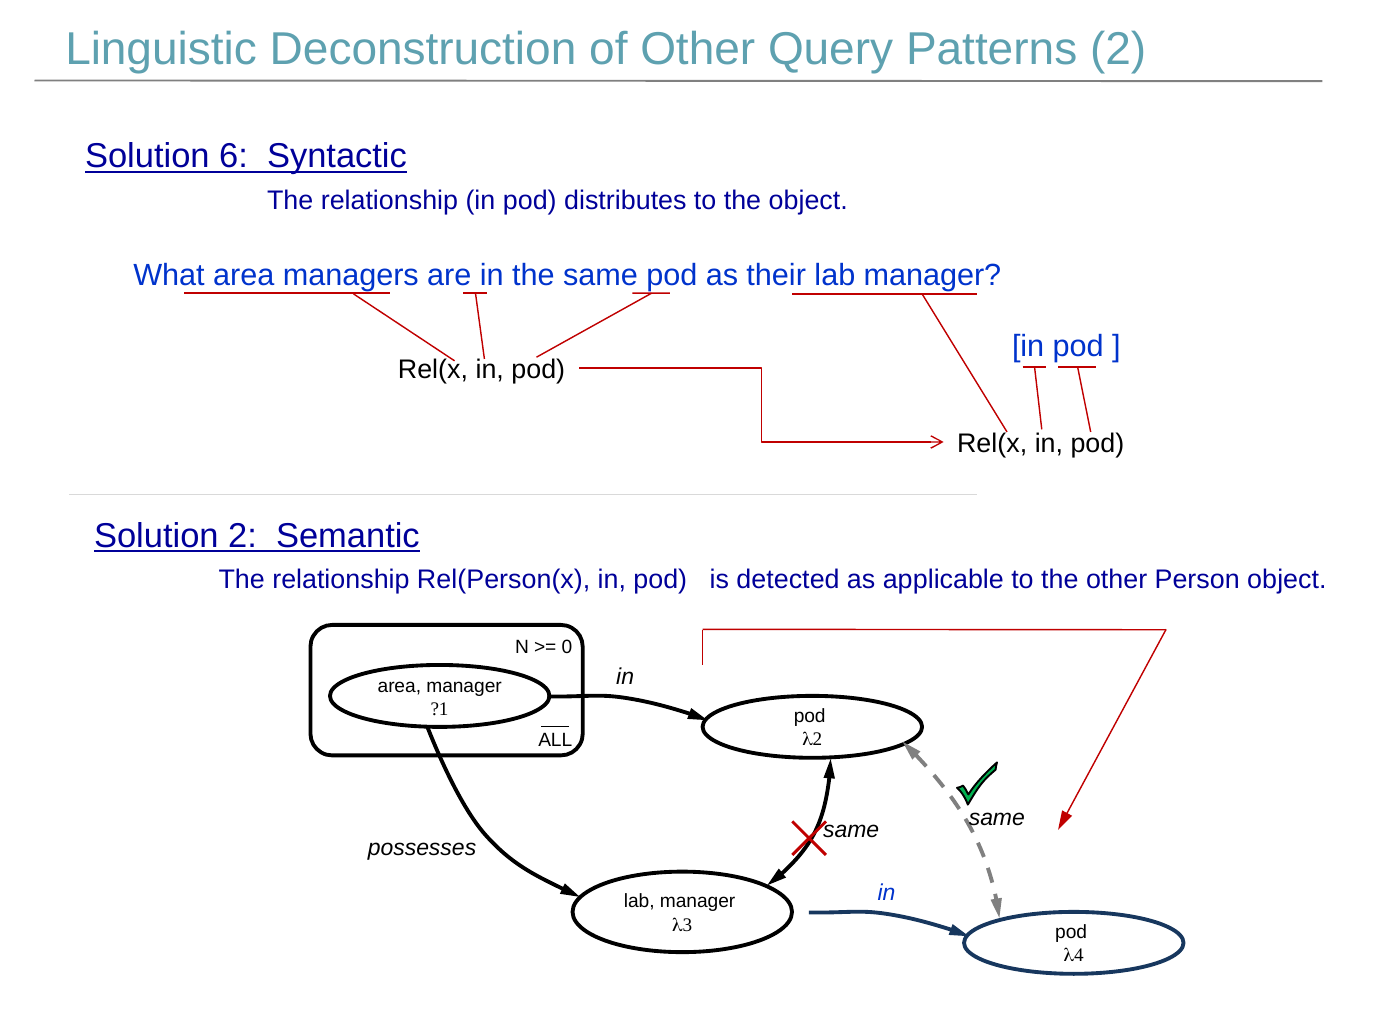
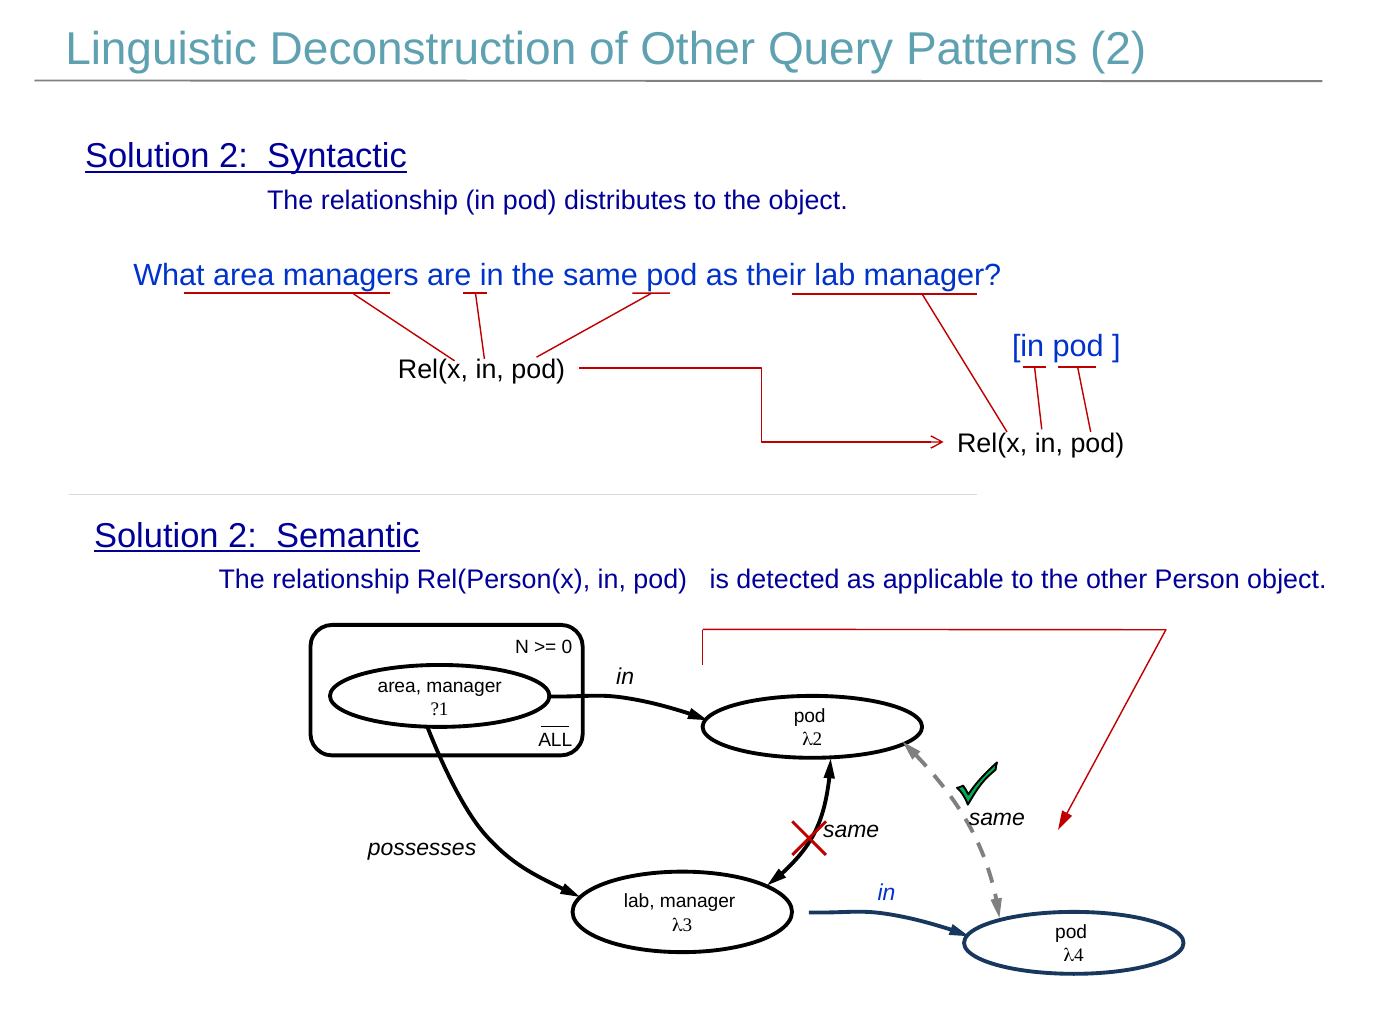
6 at (234, 156): 6 -> 2
